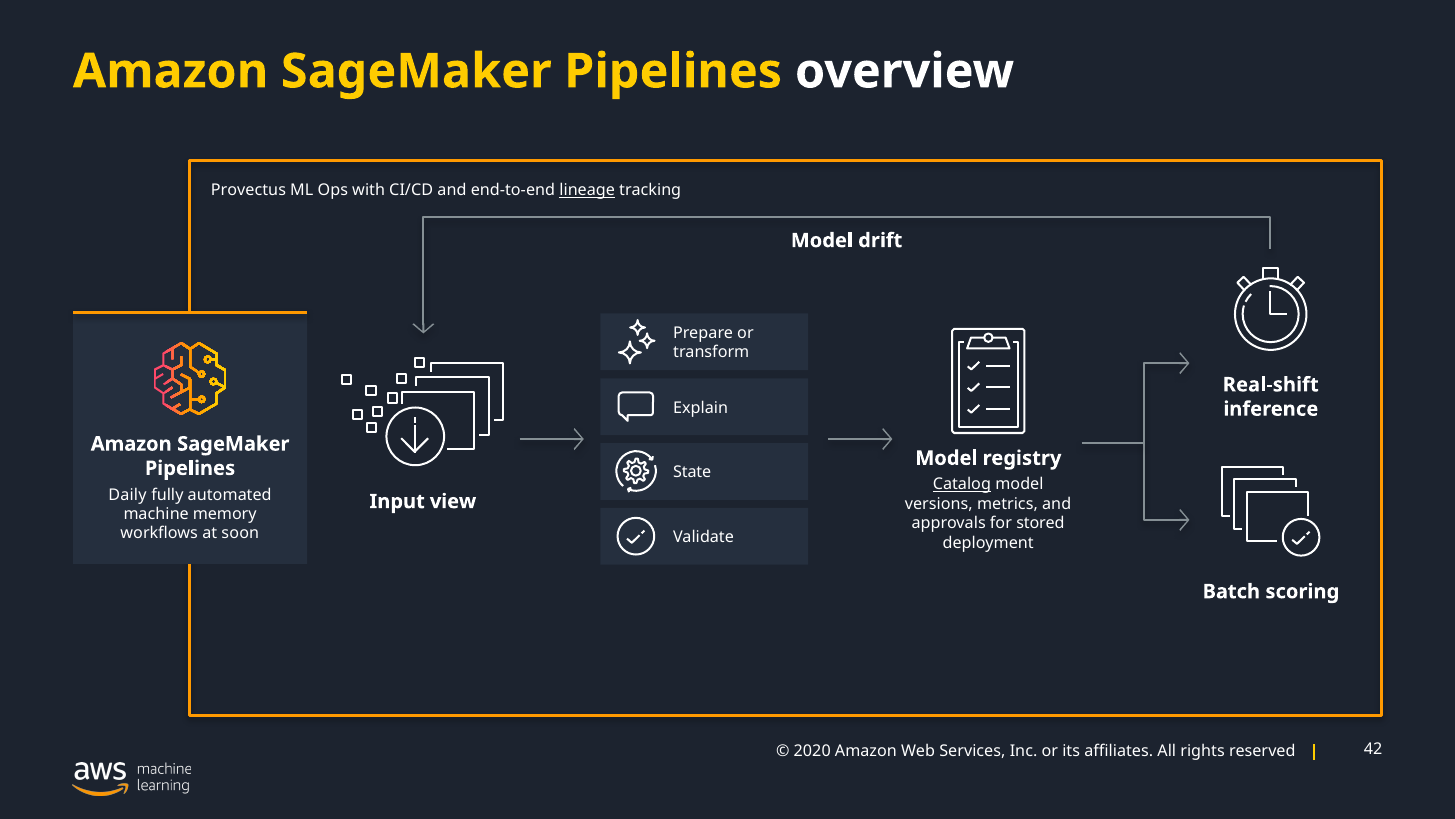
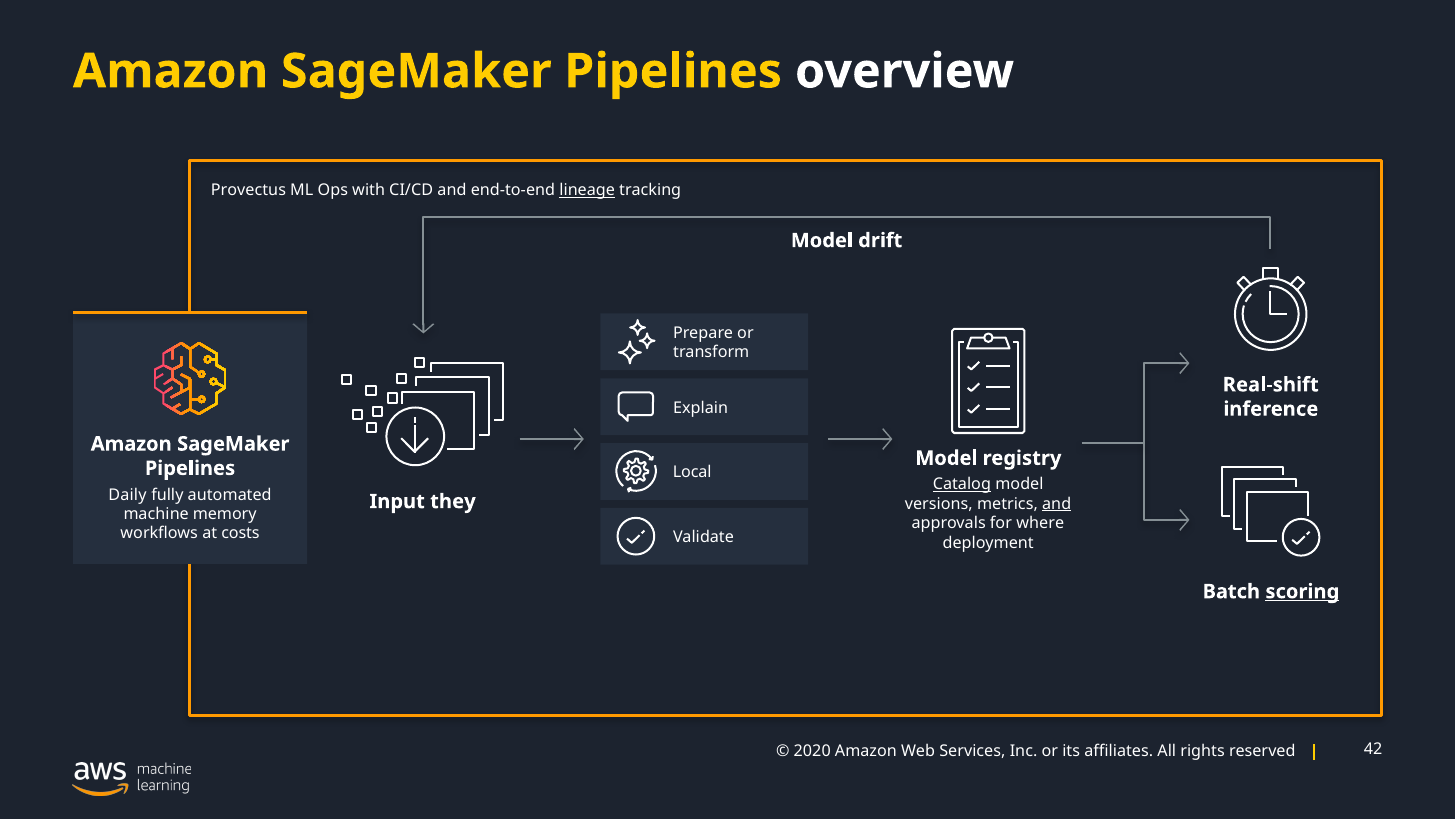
State: State -> Local
view: view -> they
and at (1057, 504) underline: none -> present
stored: stored -> where
soon: soon -> costs
scoring underline: none -> present
